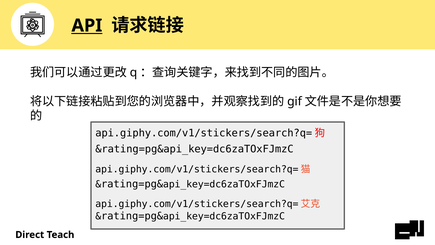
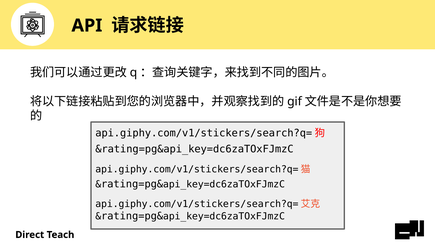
API underline: present -> none
